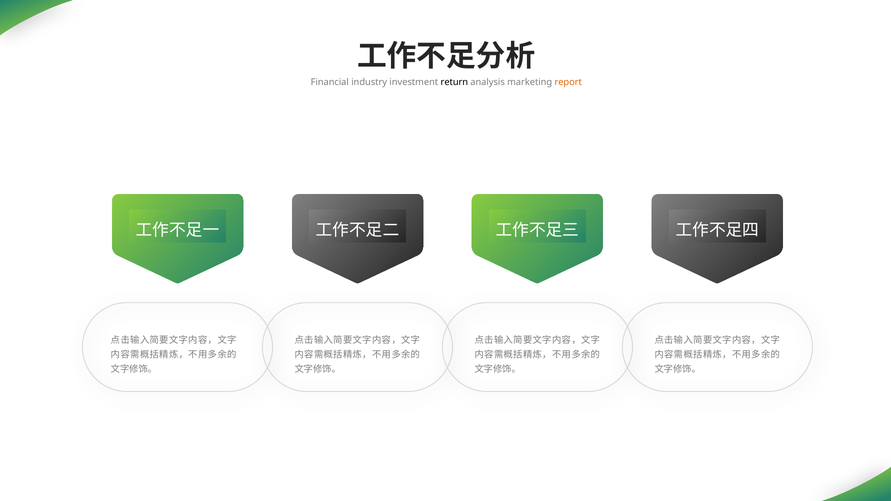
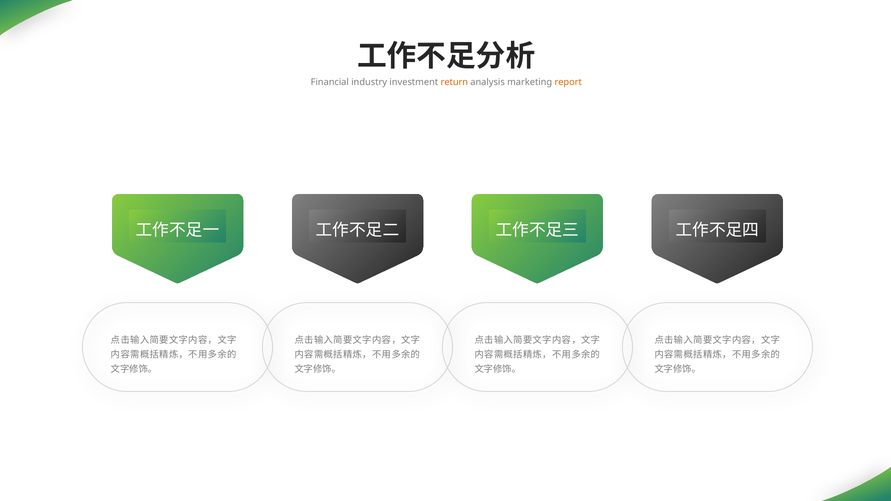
return colour: black -> orange
